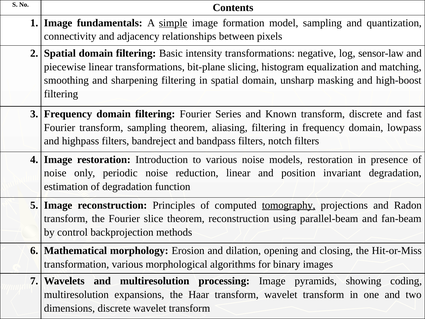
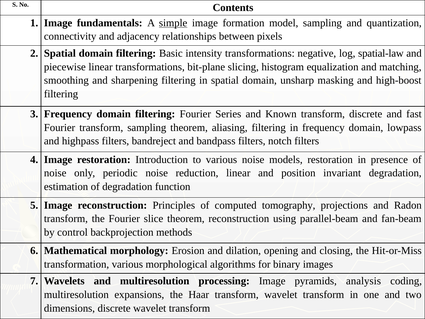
sensor-law: sensor-law -> spatial-law
tomography underline: present -> none
showing: showing -> analysis
